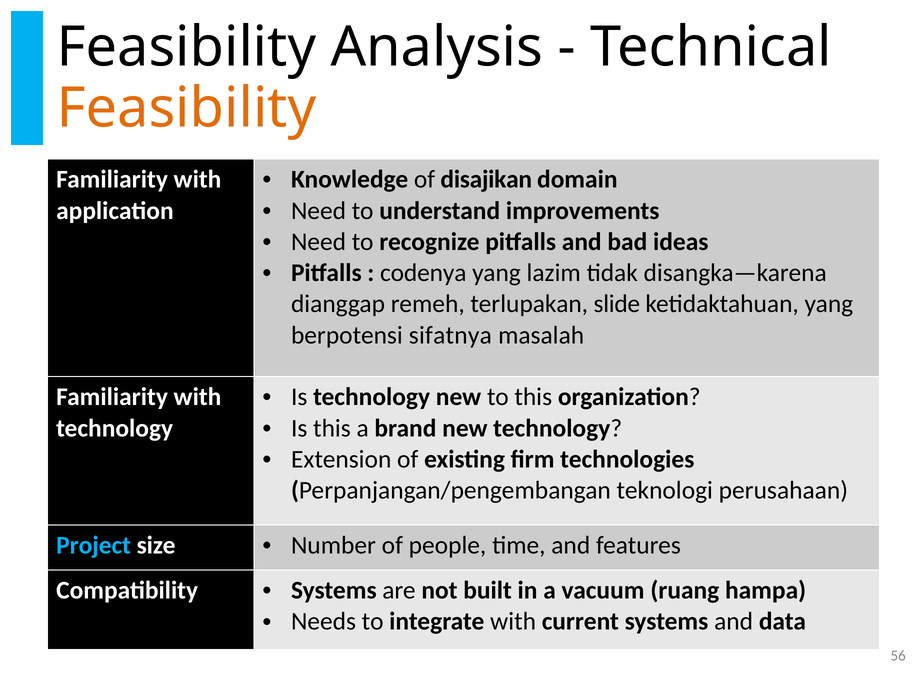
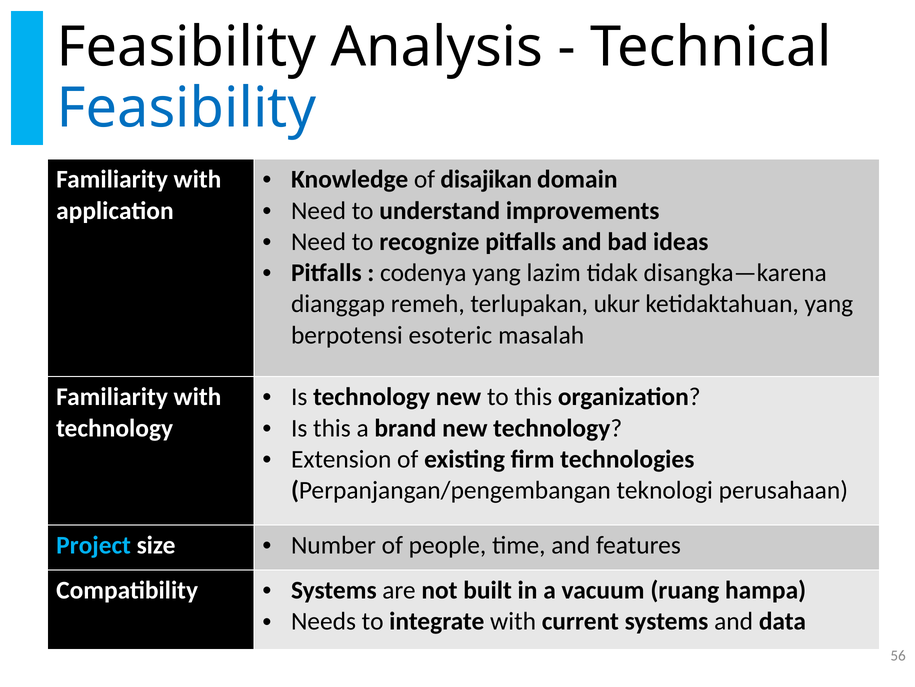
Feasibility at (186, 108) colour: orange -> blue
slide: slide -> ukur
sifatnya: sifatnya -> esoteric
